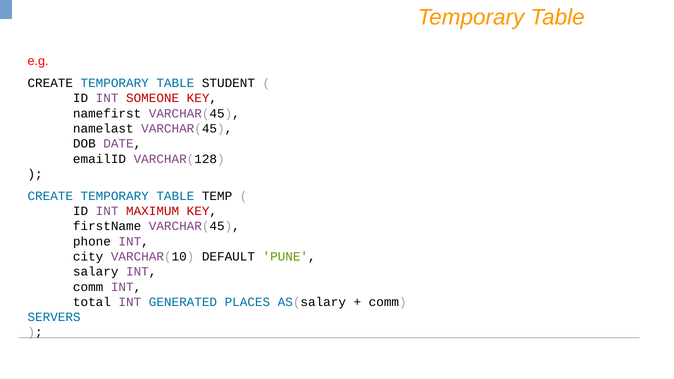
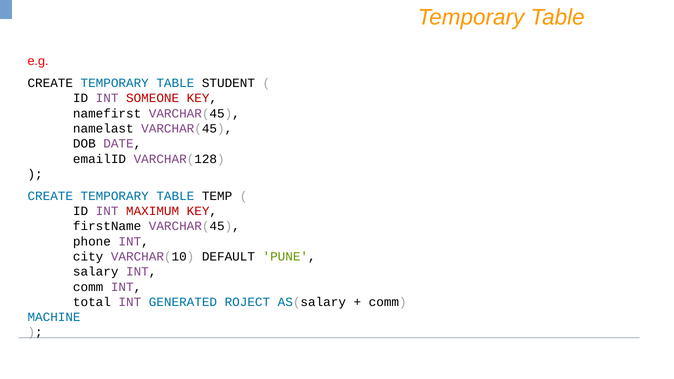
PLACES: PLACES -> ROJECT
SERVERS: SERVERS -> MACHINE
